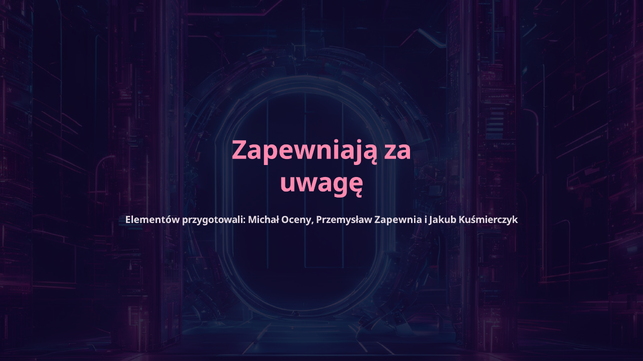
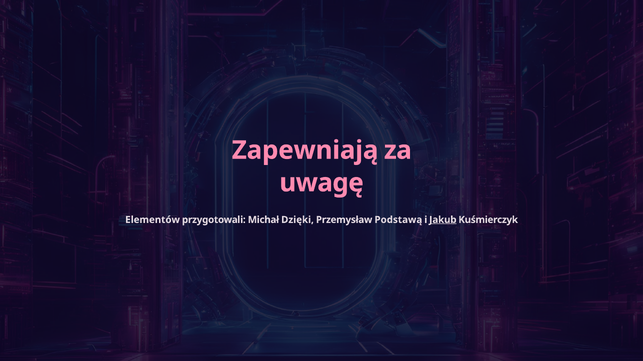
Oceny: Oceny -> Dzięki
Zapewnia: Zapewnia -> Podstawą
Jakub underline: none -> present
